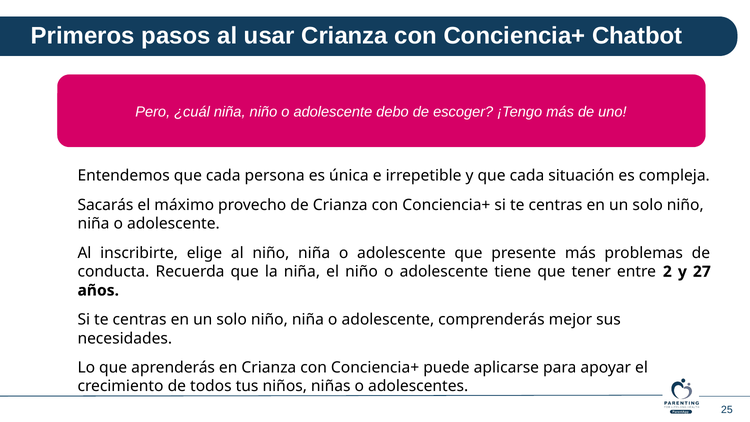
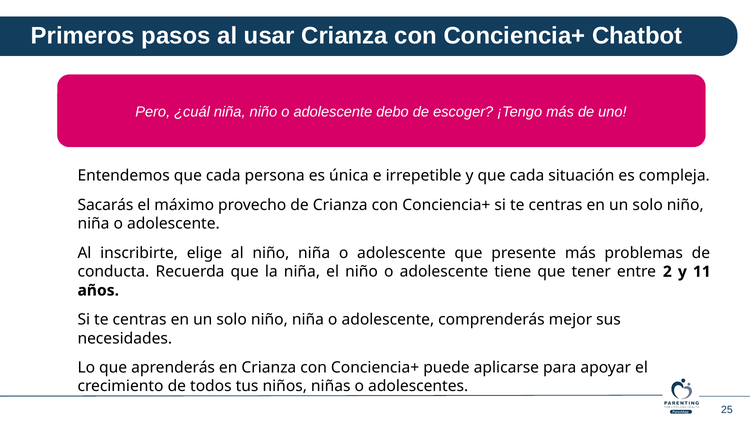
27: 27 -> 11
